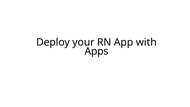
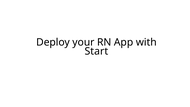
Apps: Apps -> Start
